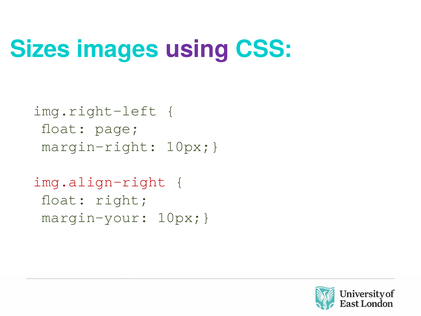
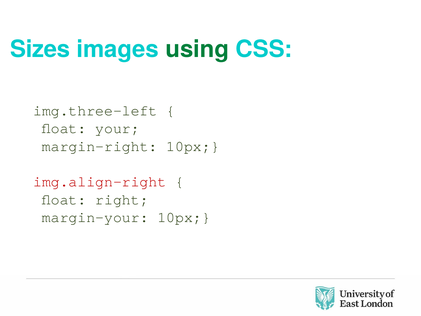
using colour: purple -> green
img.right-left: img.right-left -> img.three-left
page: page -> your
